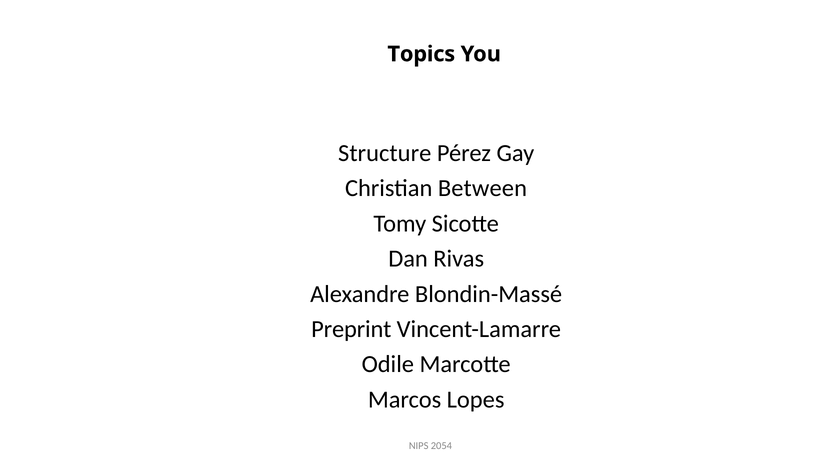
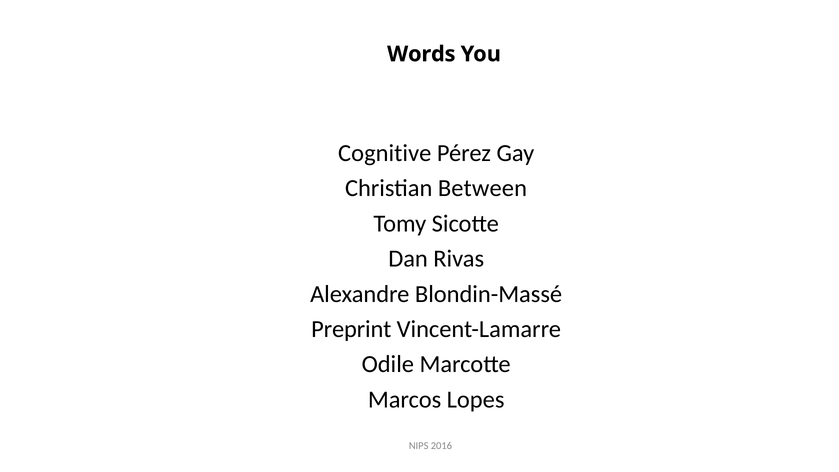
Topics: Topics -> Words
Structure: Structure -> Cognitive
2054: 2054 -> 2016
